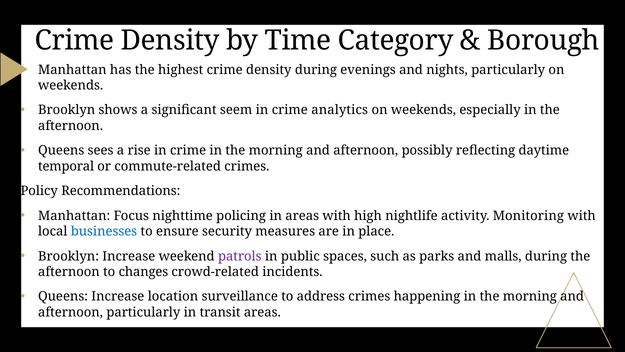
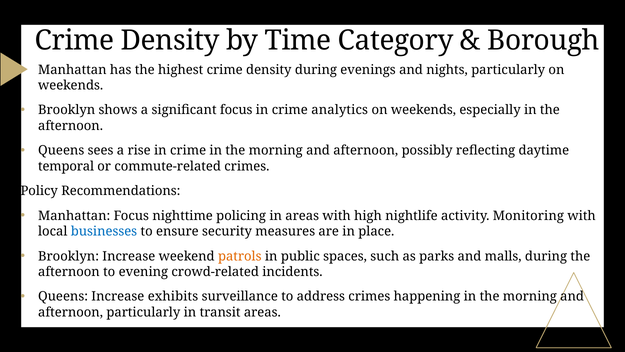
significant seem: seem -> focus
patrols colour: purple -> orange
changes: changes -> evening
location: location -> exhibits
